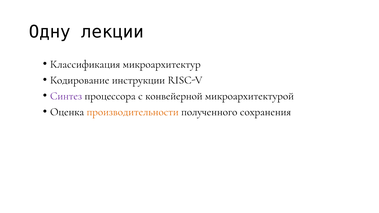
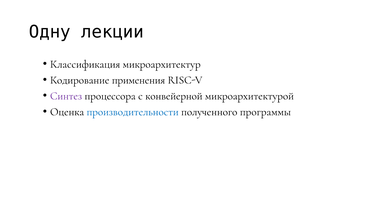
инструкции: инструкции -> применения
производительности colour: orange -> blue
сохранения: сохранения -> программы
